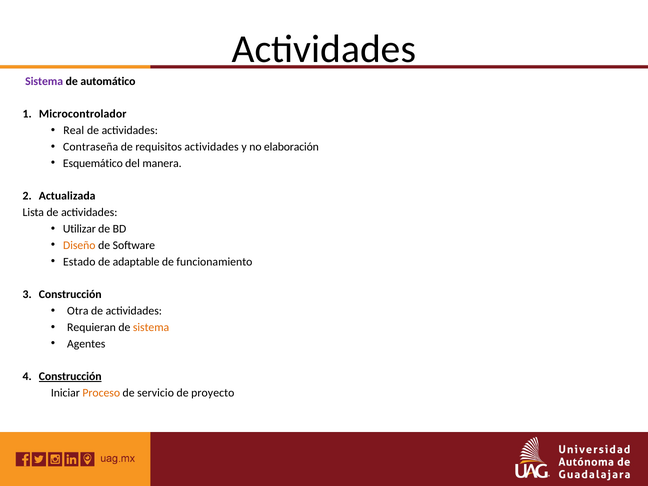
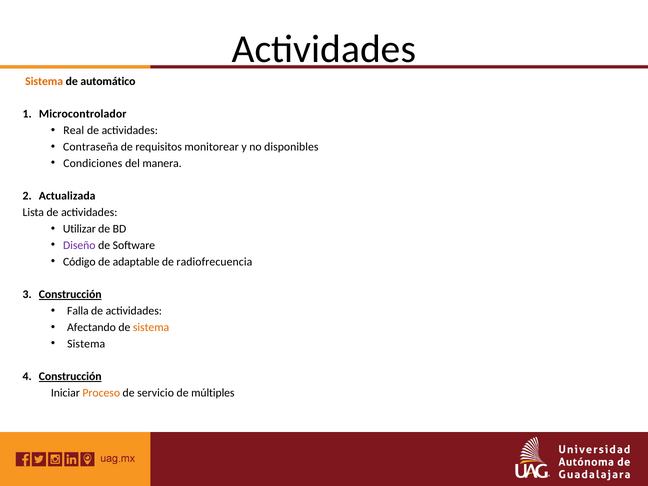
Sistema at (44, 81) colour: purple -> orange
requisitos actividades: actividades -> monitorear
elaboración: elaboración -> disponibles
Esquemático: Esquemático -> Condiciones
Diseño colour: orange -> purple
Estado: Estado -> Código
funcionamiento: funcionamiento -> radiofrecuencia
Construcción at (70, 294) underline: none -> present
Otra: Otra -> Falla
Requieran: Requieran -> Afectando
Agentes at (86, 344): Agentes -> Sistema
proyecto: proyecto -> múltiples
